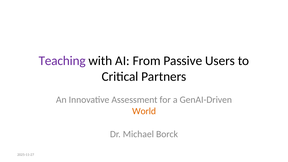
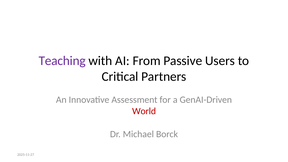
World colour: orange -> red
